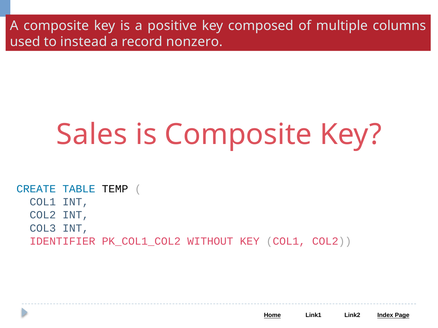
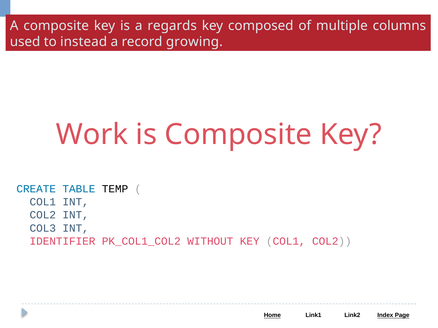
positive: positive -> regards
nonzero: nonzero -> growing
Sales: Sales -> Work
